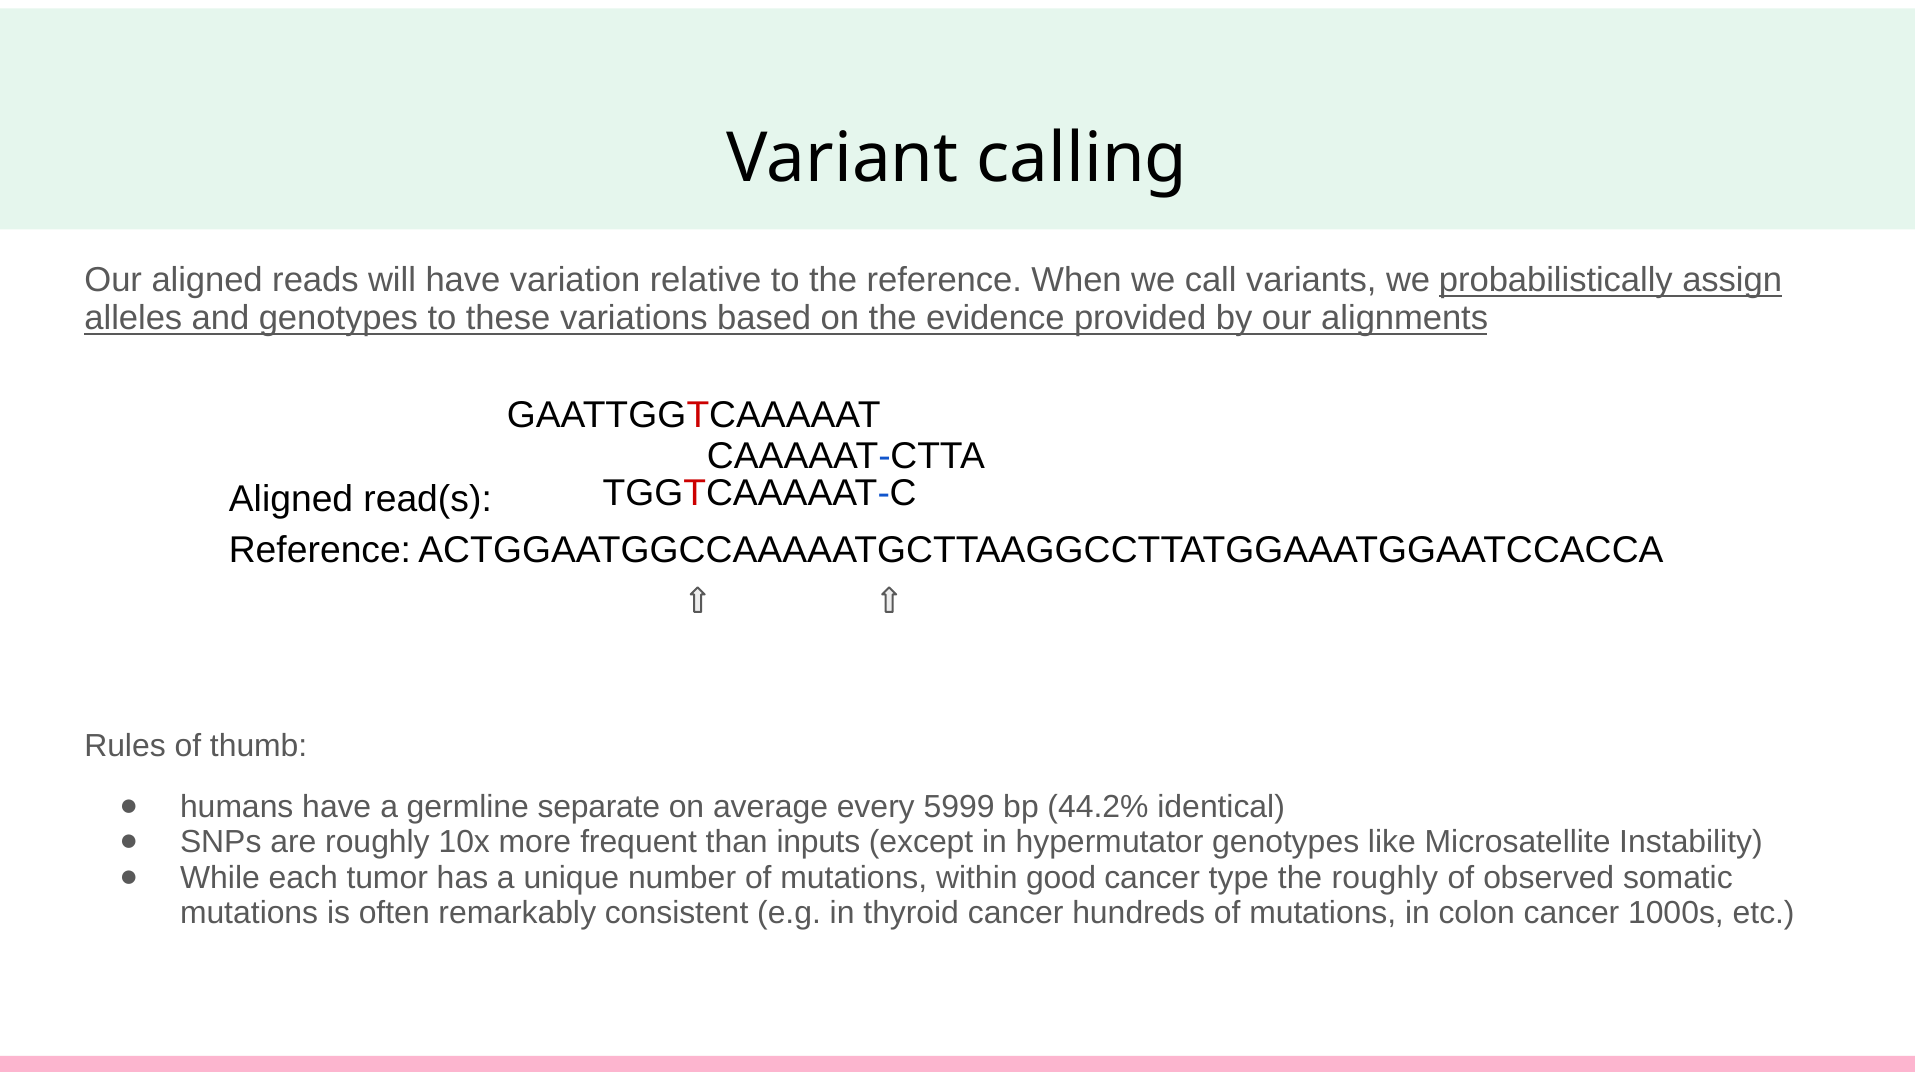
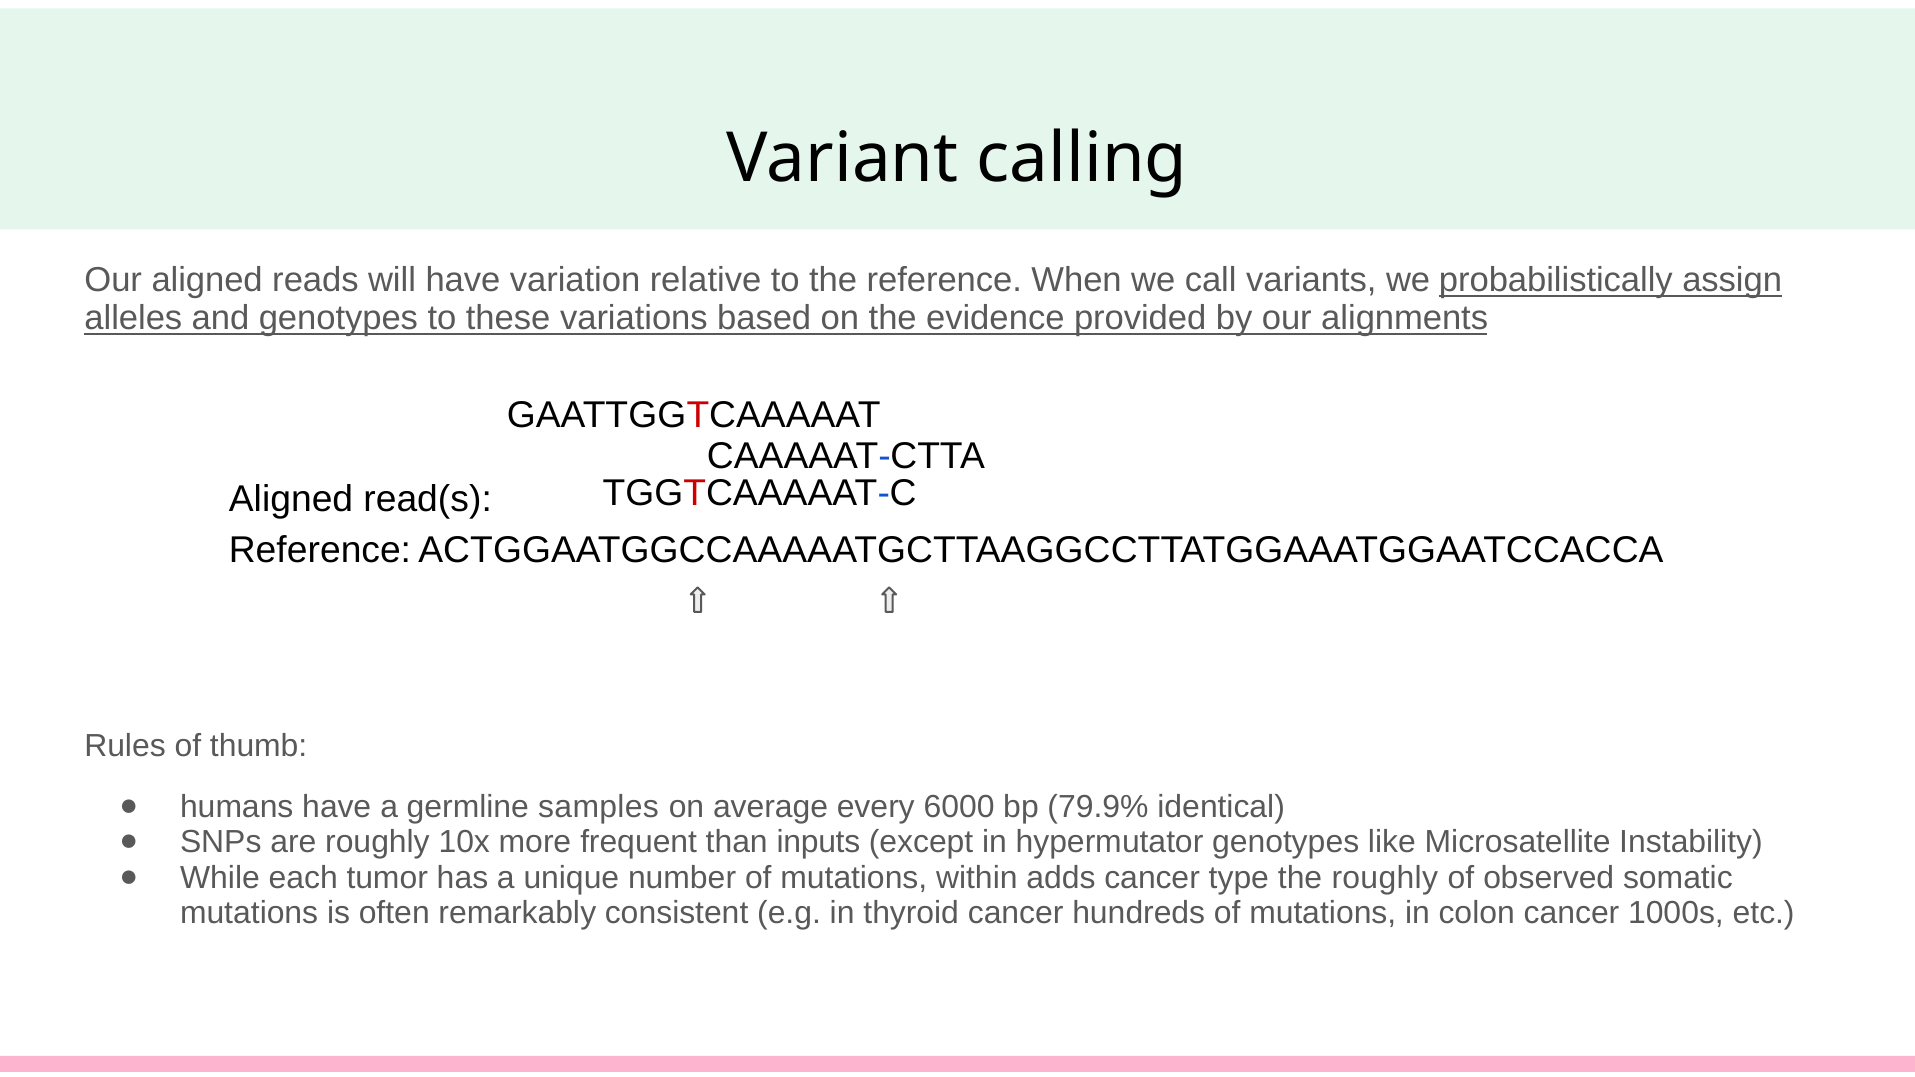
separate: separate -> samples
5999: 5999 -> 6000
44.2%: 44.2% -> 79.9%
good: good -> adds
